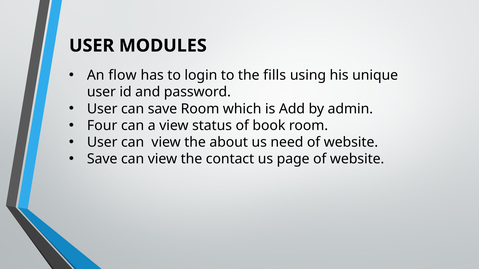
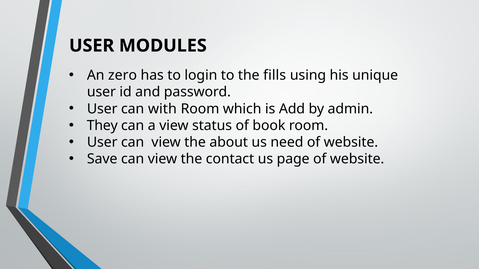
flow: flow -> zero
can save: save -> with
Four: Four -> They
